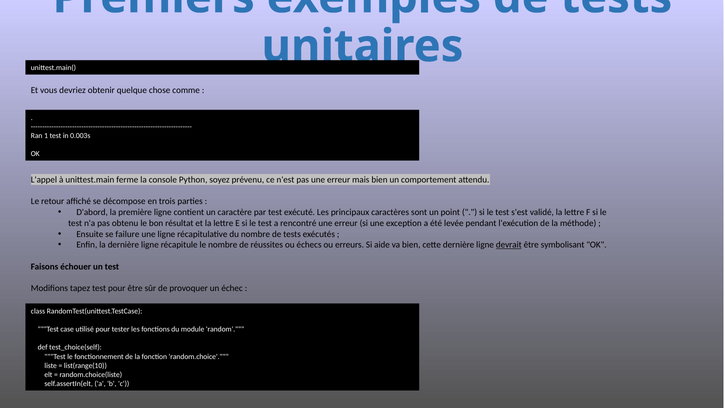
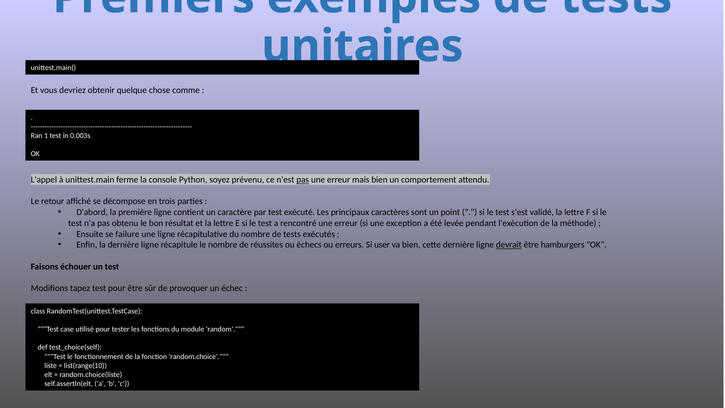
pas at (303, 180) underline: none -> present
aide: aide -> user
symbolisant: symbolisant -> hamburgers
